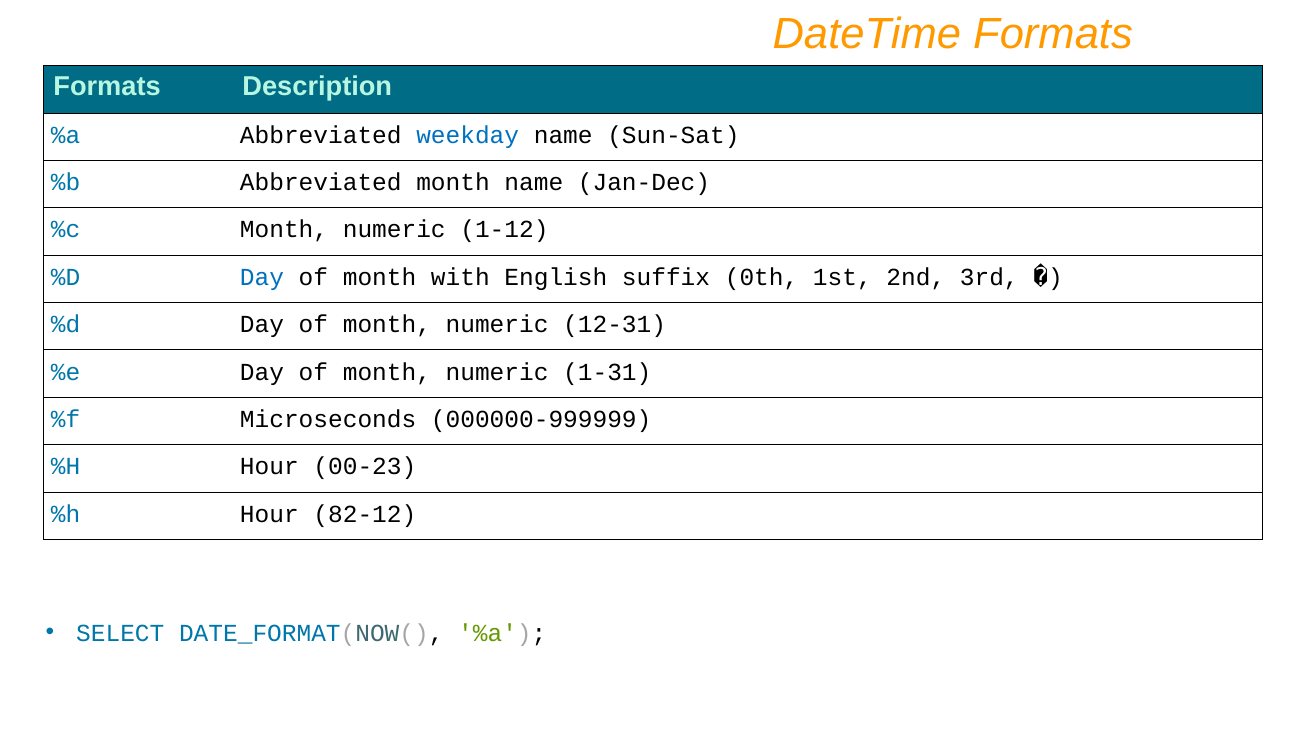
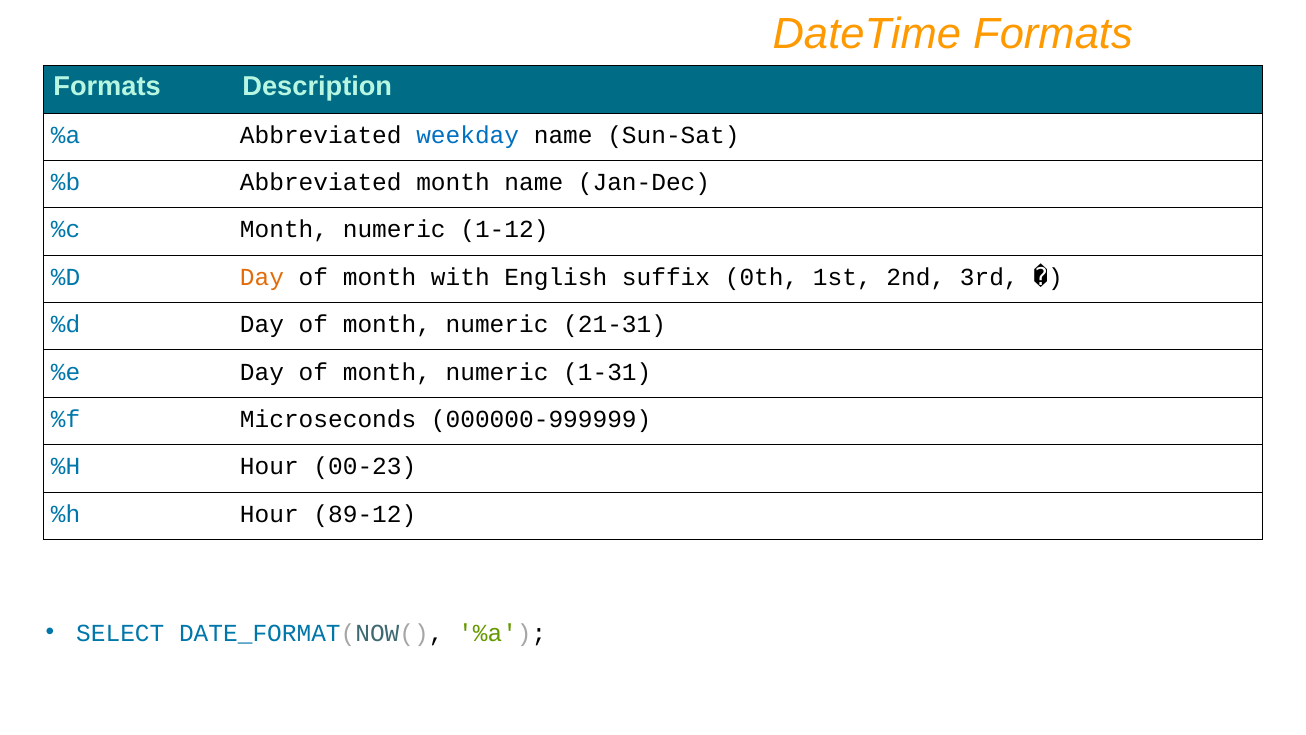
Day at (262, 277) colour: blue -> orange
12-31: 12-31 -> 21-31
82-12: 82-12 -> 89-12
